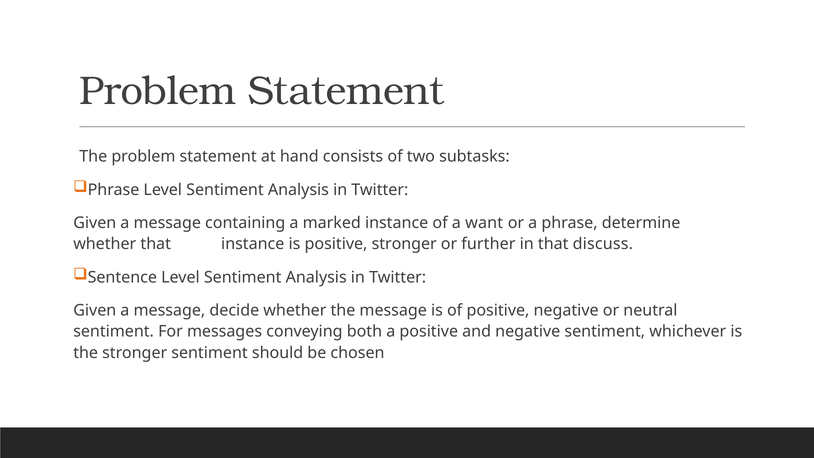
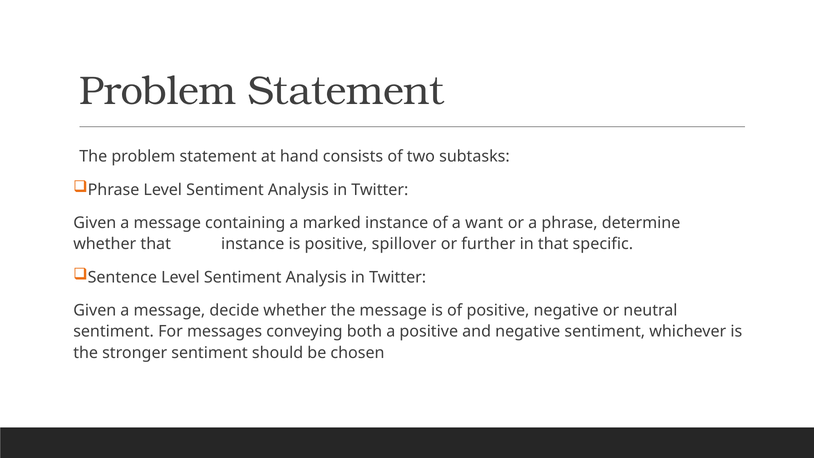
positive stronger: stronger -> spillover
discuss: discuss -> specific
